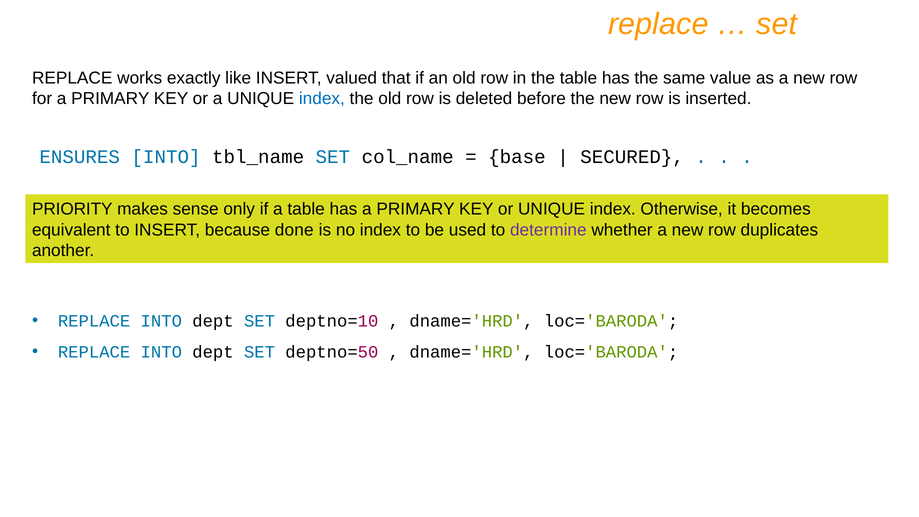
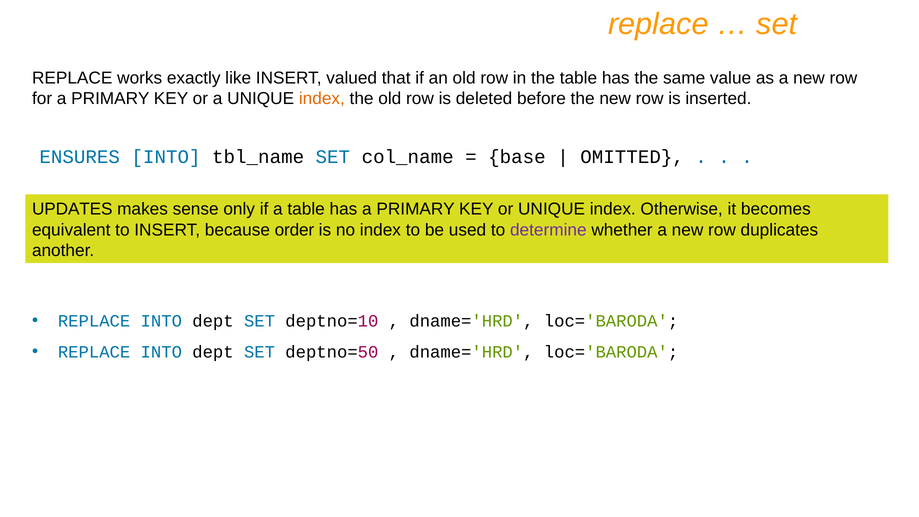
index at (322, 99) colour: blue -> orange
SECURED: SECURED -> OMITTED
PRIORITY: PRIORITY -> UPDATES
done: done -> order
